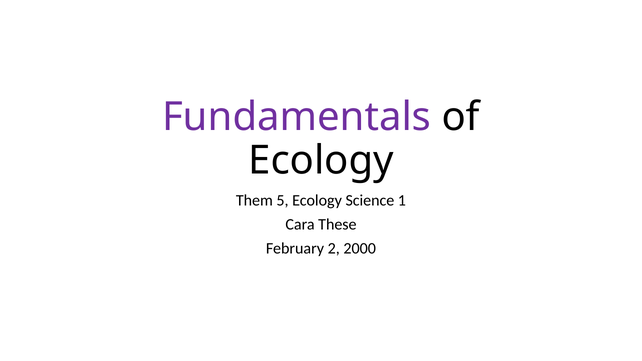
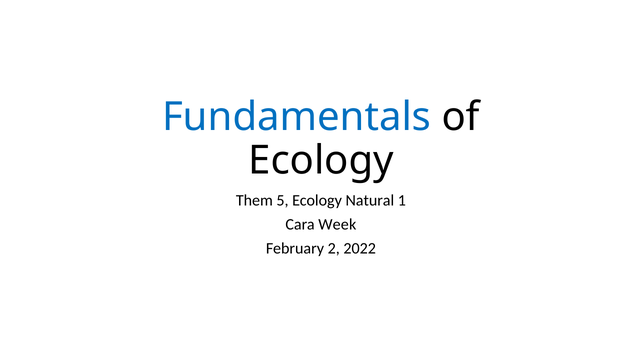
Fundamentals colour: purple -> blue
Science: Science -> Natural
These: These -> Week
2000: 2000 -> 2022
